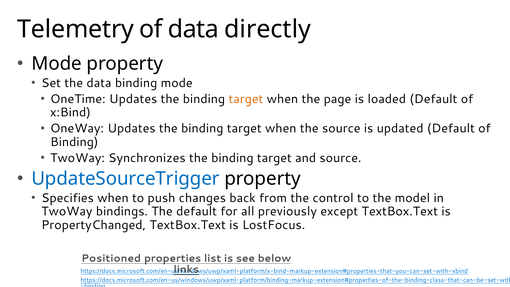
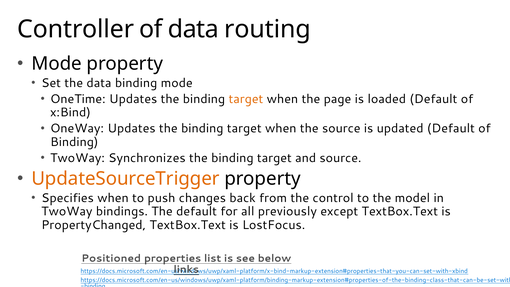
Telemetry: Telemetry -> Controller
directly: directly -> routing
UpdateSourceTrigger colour: blue -> orange
